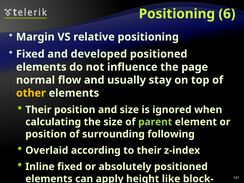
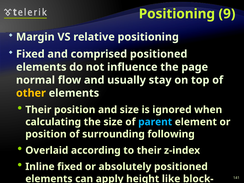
6: 6 -> 9
developed: developed -> comprised
parent colour: light green -> light blue
